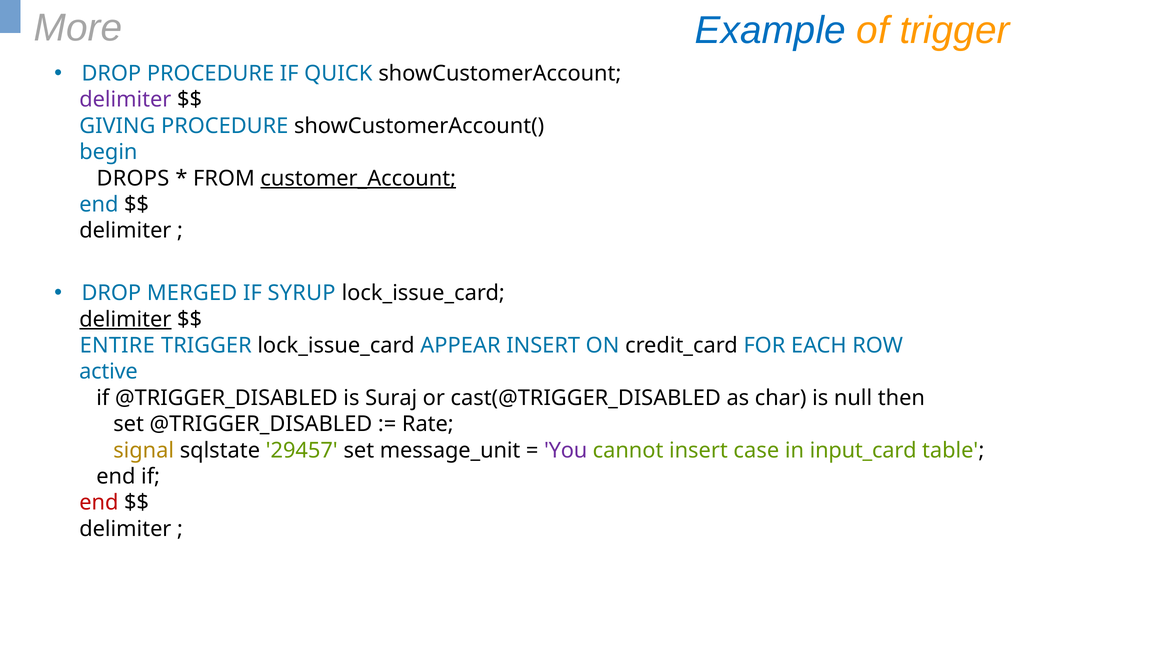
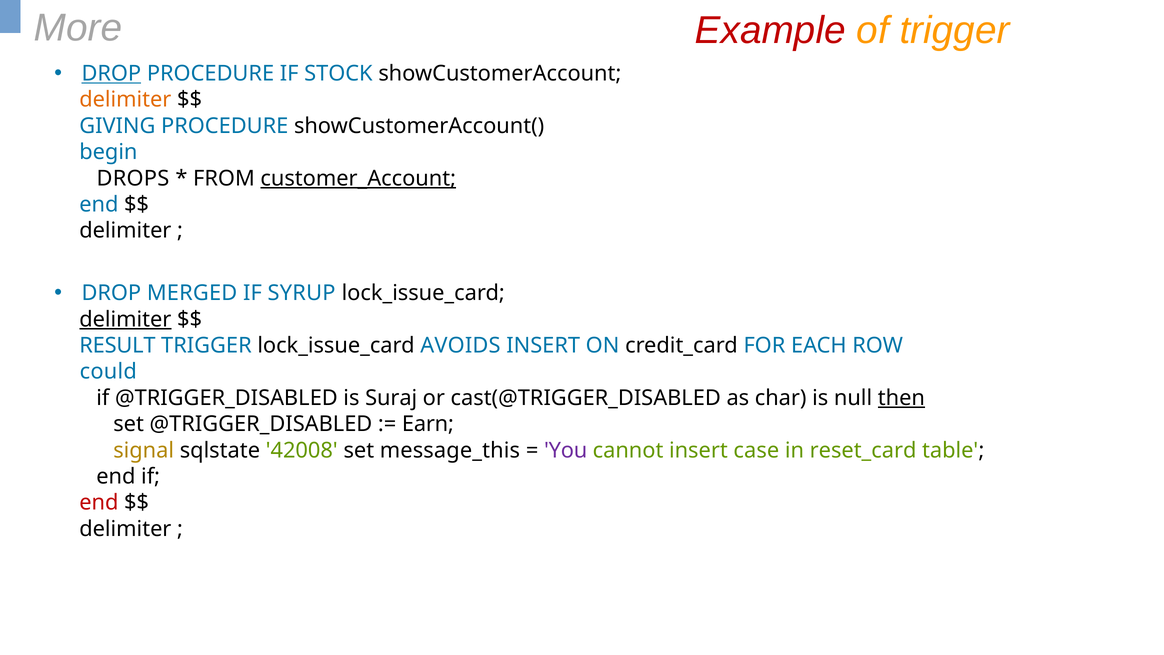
Example colour: blue -> red
DROP at (111, 74) underline: none -> present
QUICK: QUICK -> STOCK
delimiter at (125, 100) colour: purple -> orange
ENTIRE: ENTIRE -> RESULT
APPEAR: APPEAR -> AVOIDS
active: active -> could
then underline: none -> present
Rate: Rate -> Earn
29457: 29457 -> 42008
message_unit: message_unit -> message_this
input_card: input_card -> reset_card
